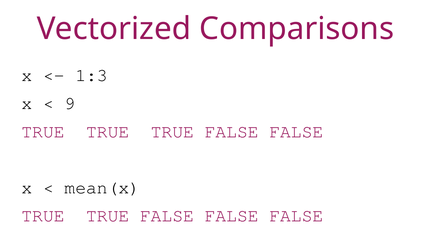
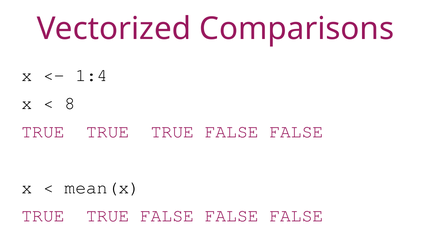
1:3: 1:3 -> 1:4
9: 9 -> 8
